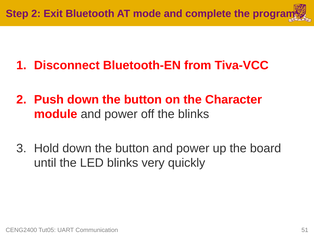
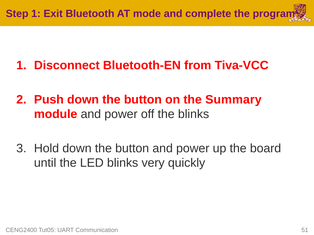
Step 2: 2 -> 1
Character: Character -> Summary
